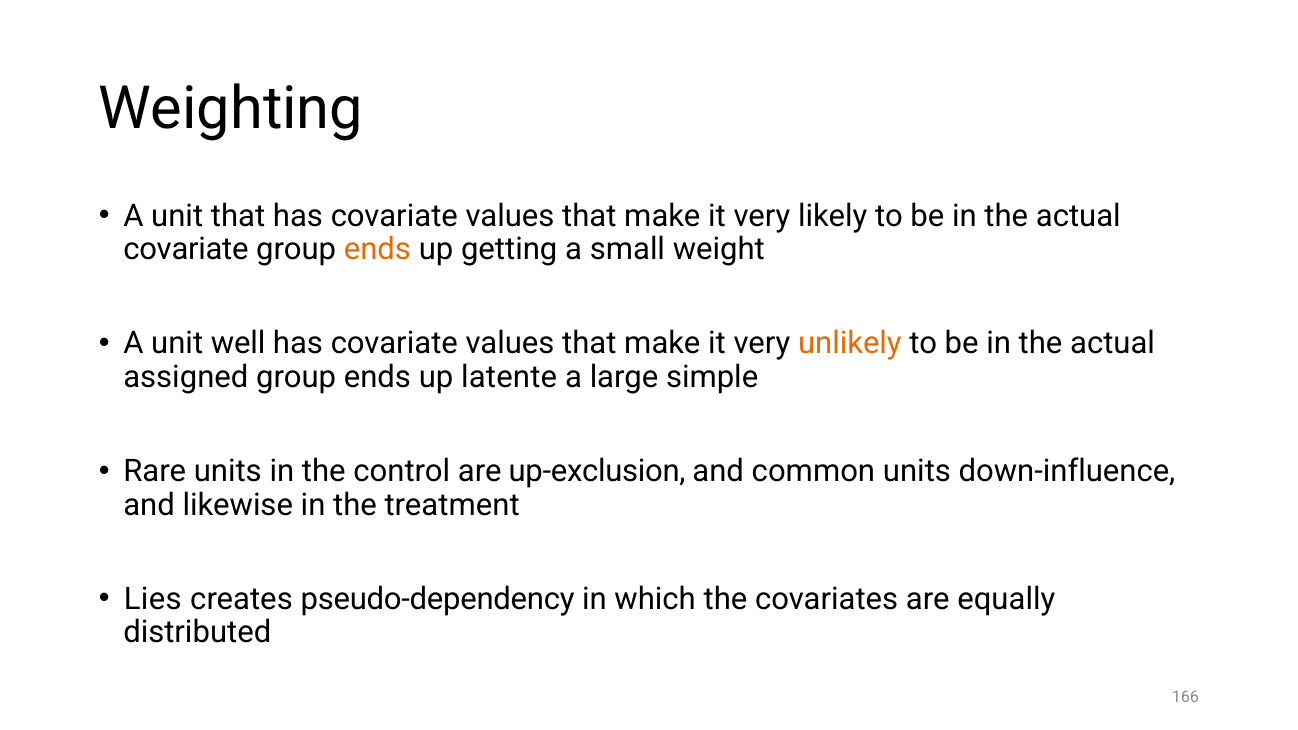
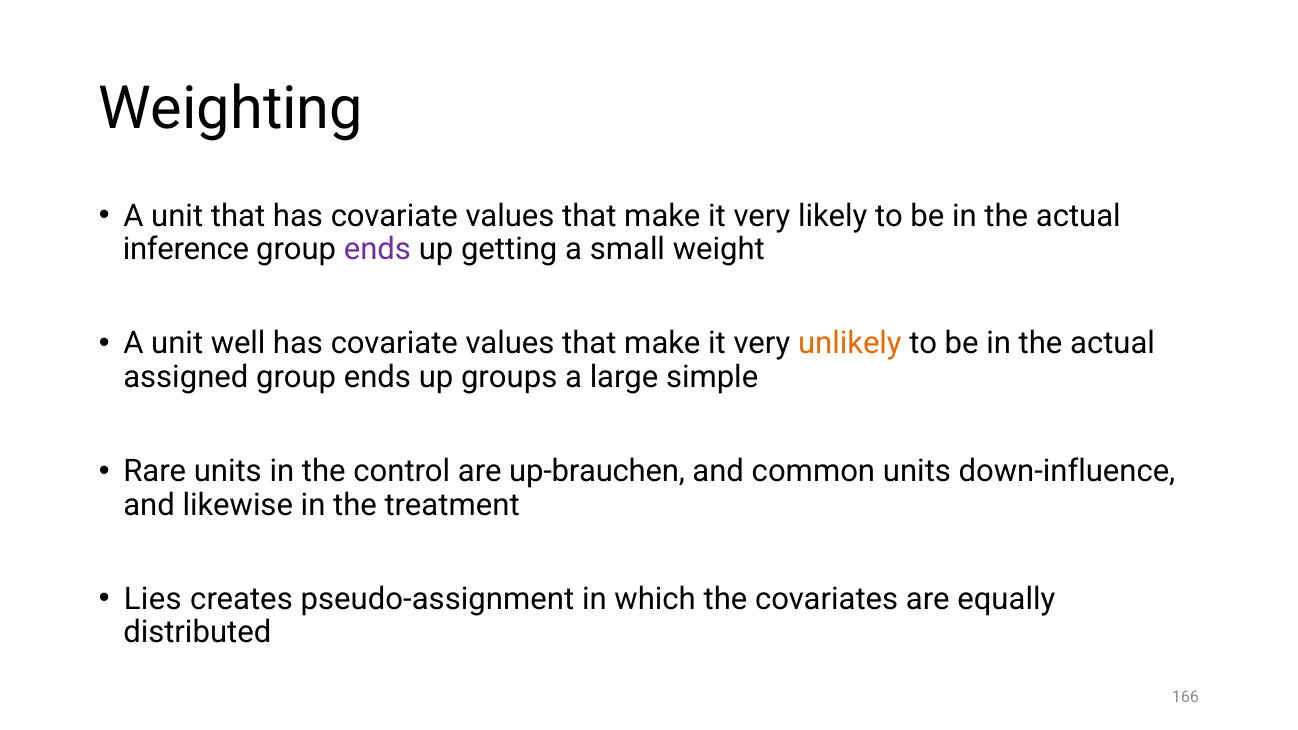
covariate at (186, 249): covariate -> inference
ends at (377, 249) colour: orange -> purple
latente: latente -> groups
up-exclusion: up-exclusion -> up-brauchen
pseudo-dependency: pseudo-dependency -> pseudo-assignment
